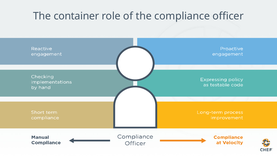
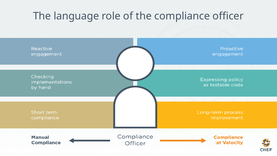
container: container -> language
